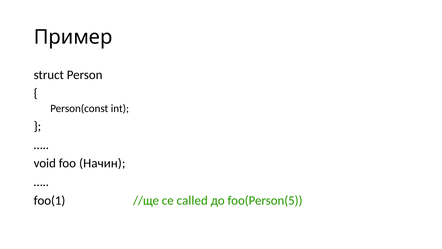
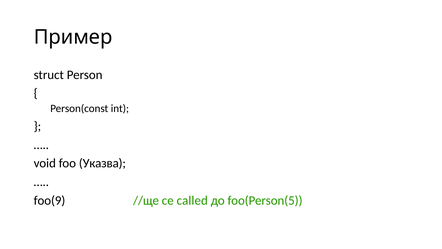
Начин: Начин -> Указва
foo(1: foo(1 -> foo(9
